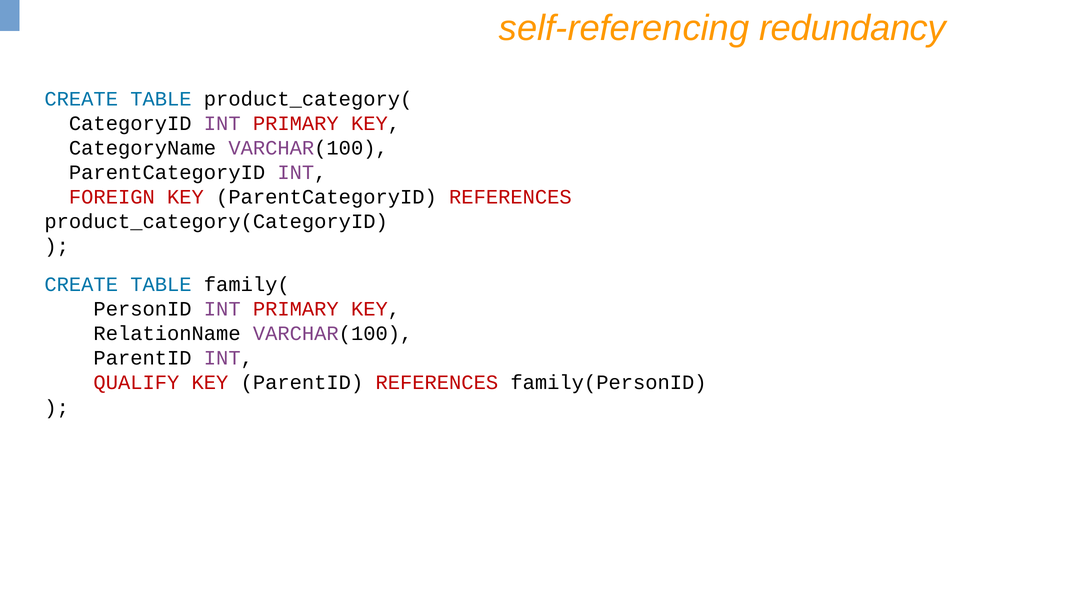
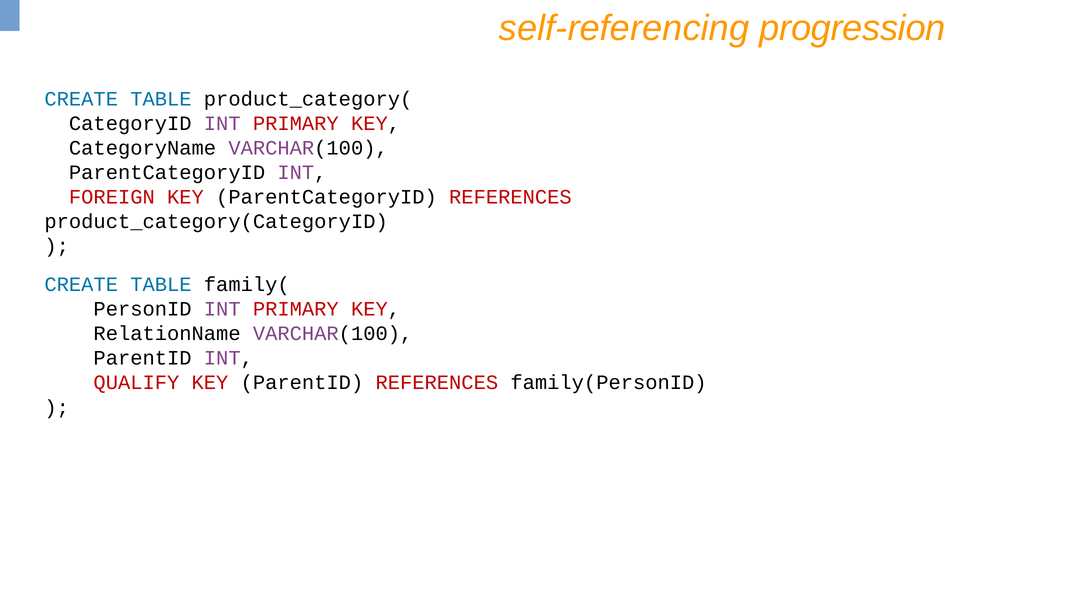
redundancy: redundancy -> progression
